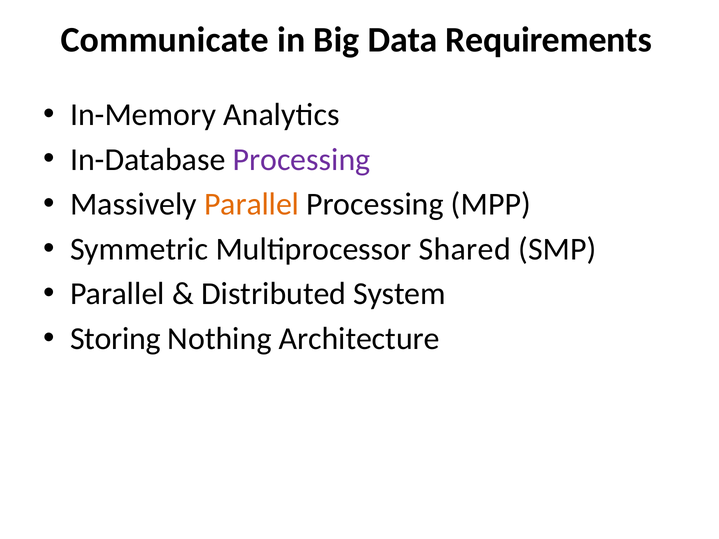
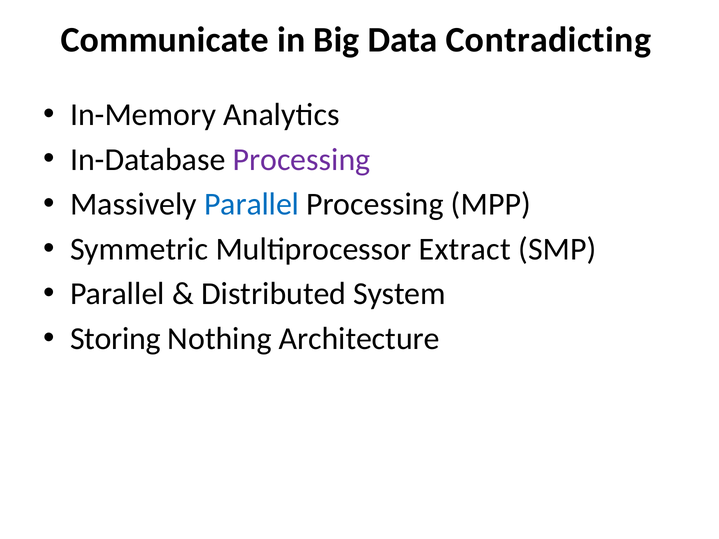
Requirements: Requirements -> Contradicting
Parallel at (252, 204) colour: orange -> blue
Shared: Shared -> Extract
